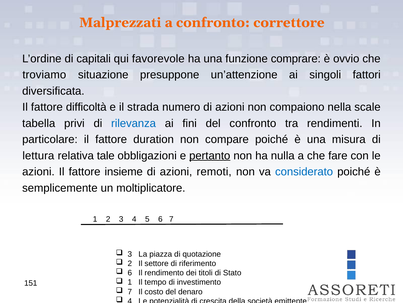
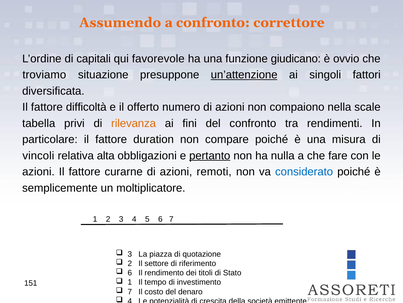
Malprezzati: Malprezzati -> Assumendo
comprare: comprare -> giudicano
un’attenzione underline: none -> present
strada: strada -> offerto
rilevanza colour: blue -> orange
lettura: lettura -> vincoli
tale: tale -> alta
insieme: insieme -> curarne
